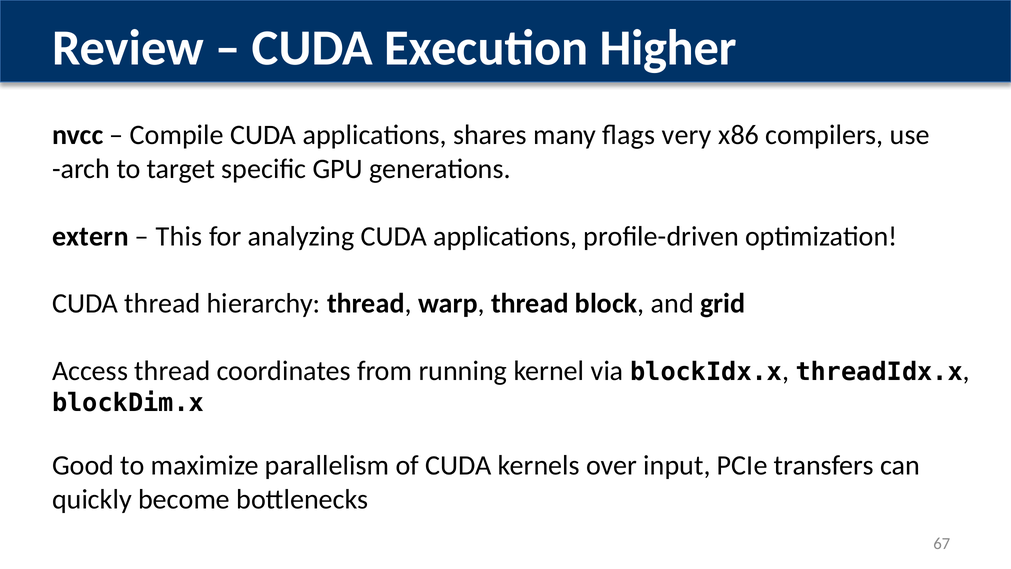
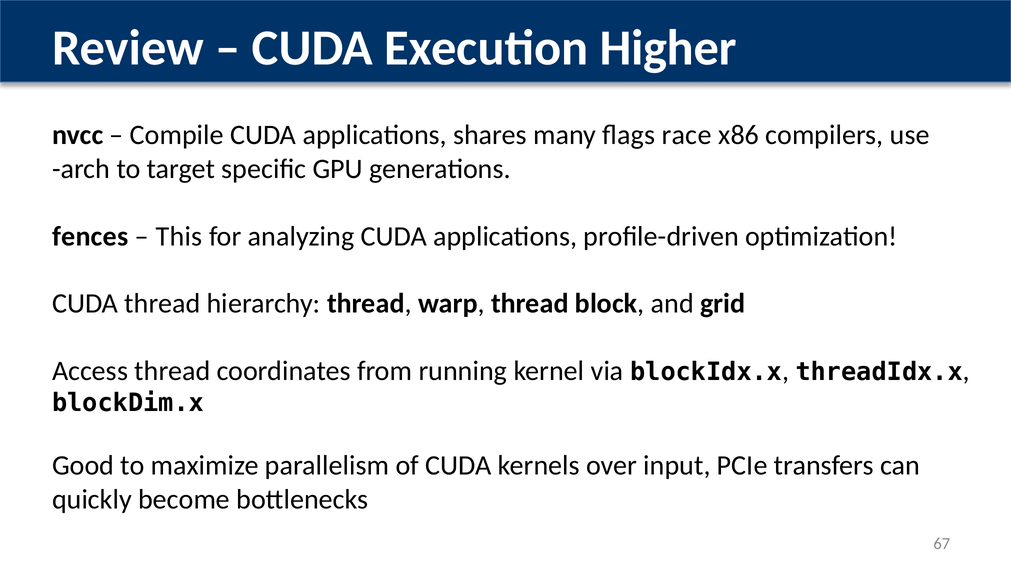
very: very -> race
extern: extern -> fences
